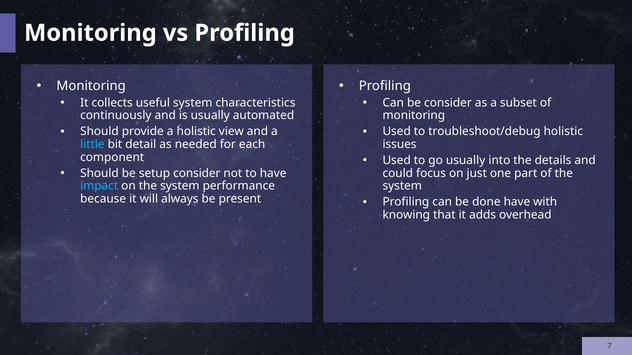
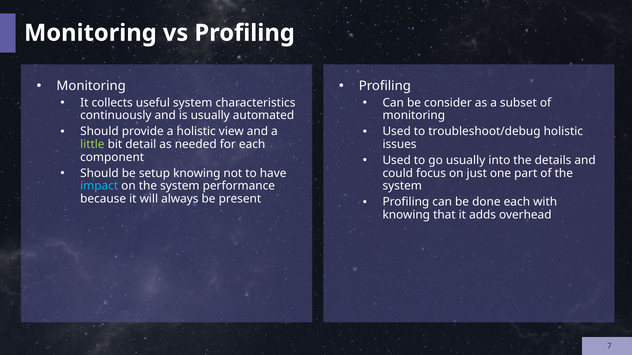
little colour: light blue -> light green
setup consider: consider -> knowing
done have: have -> each
